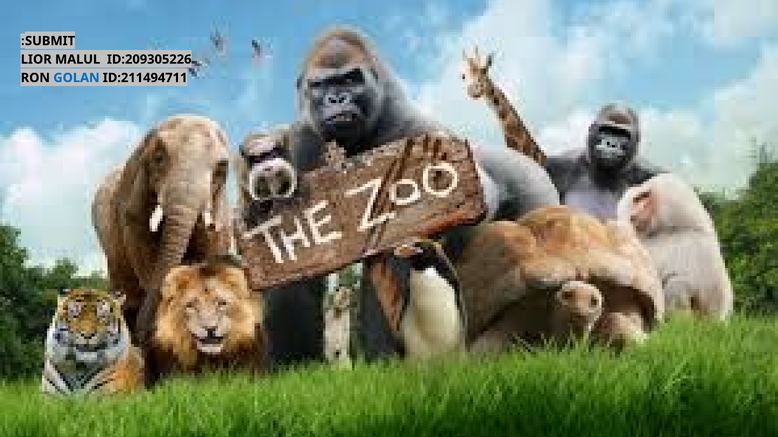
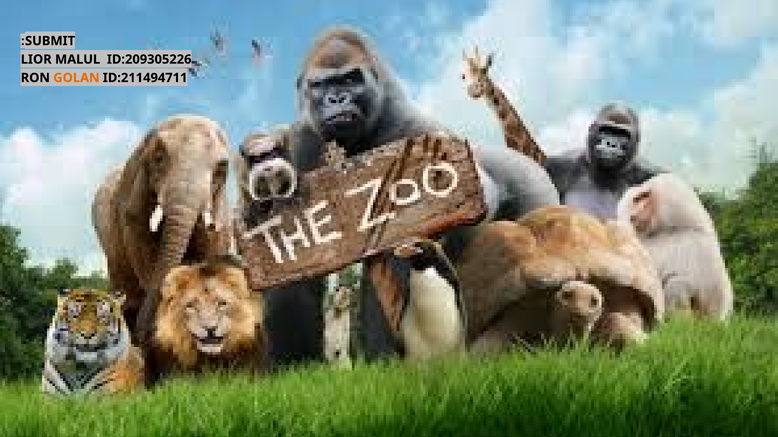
GOLAN colour: blue -> orange
